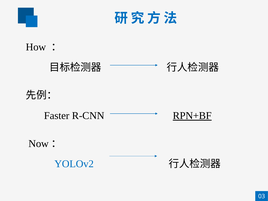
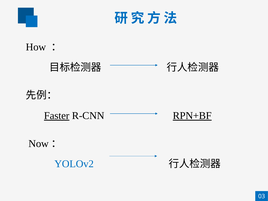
Faster underline: none -> present
